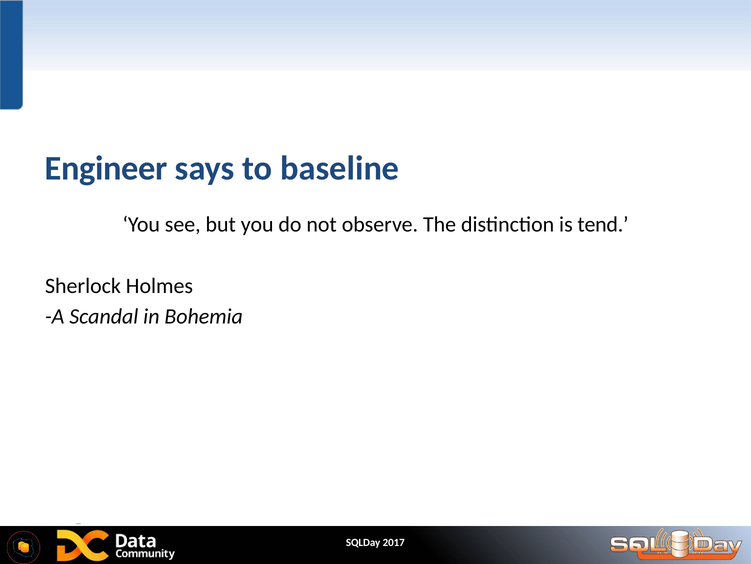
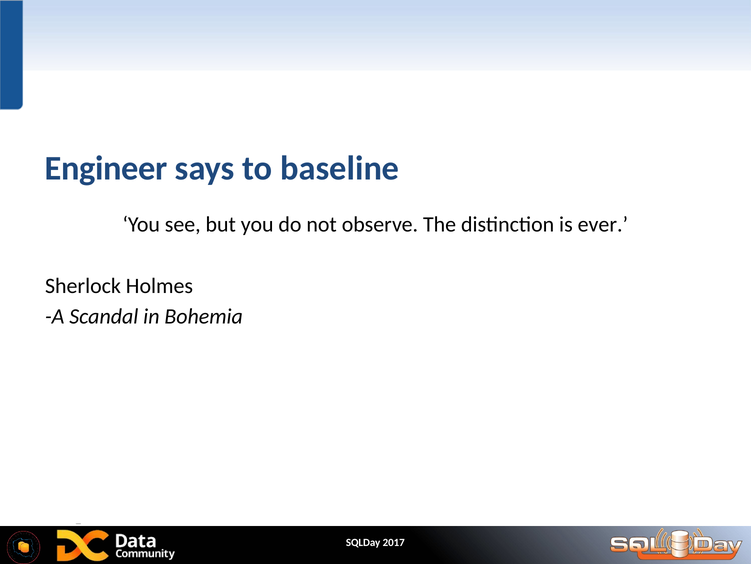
tend: tend -> ever
